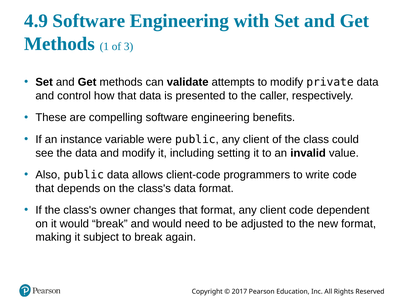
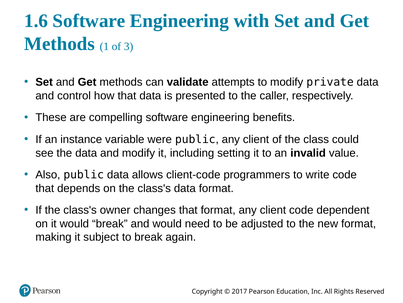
4.9: 4.9 -> 1.6
